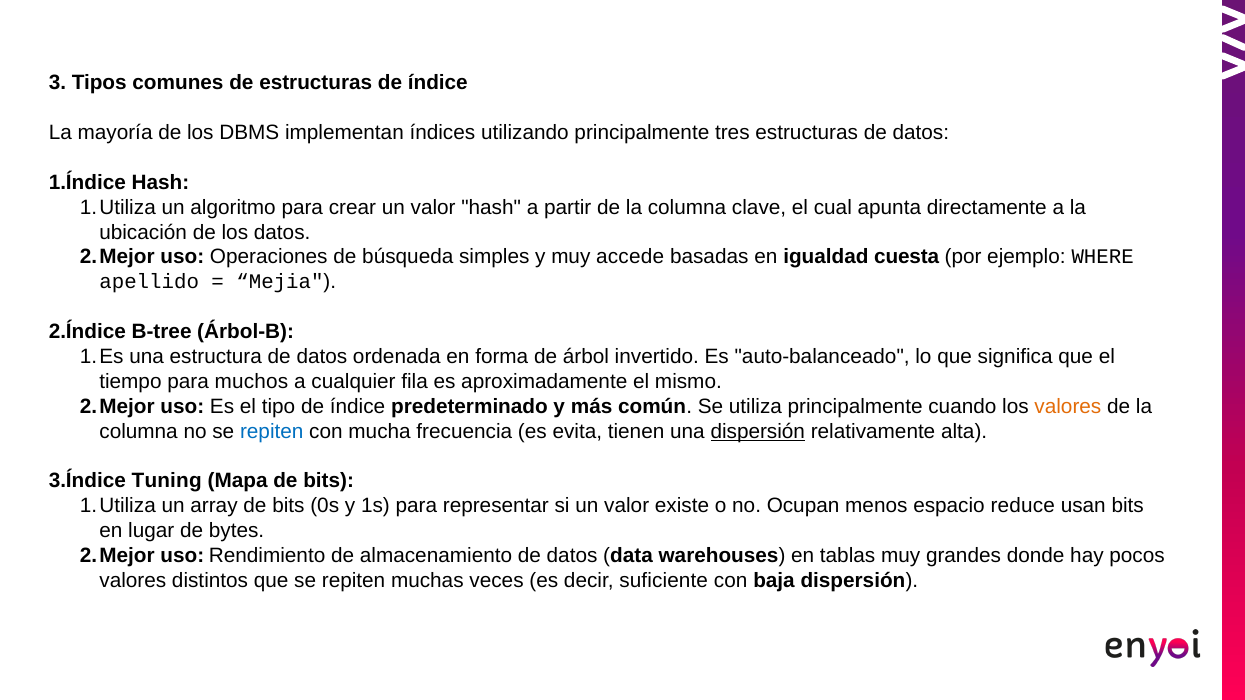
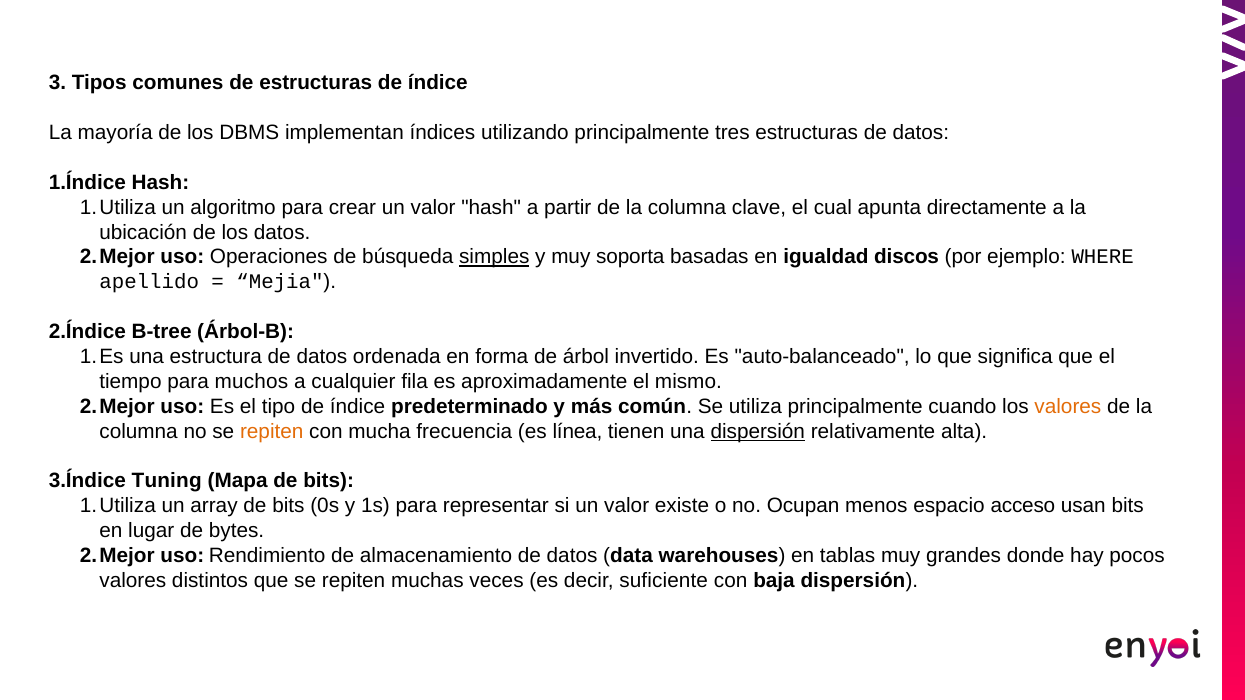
simples underline: none -> present
accede: accede -> soporta
cuesta: cuesta -> discos
repiten at (272, 432) colour: blue -> orange
evita: evita -> línea
reduce: reduce -> acceso
